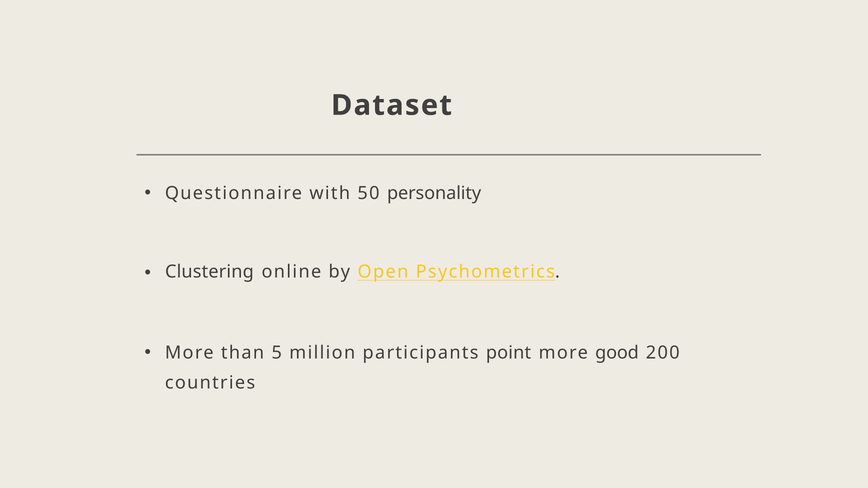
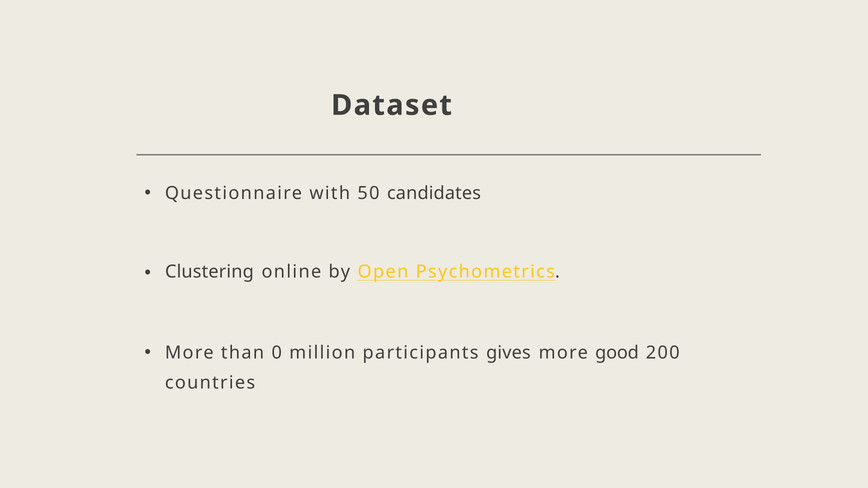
personality: personality -> candidates
5: 5 -> 0
point: point -> gives
